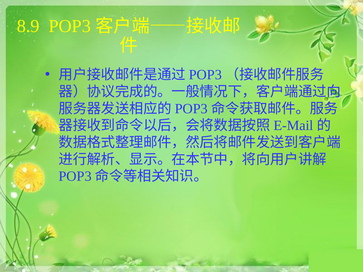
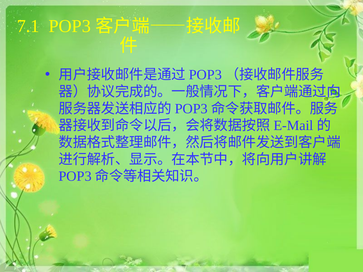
8.9: 8.9 -> 7.1
